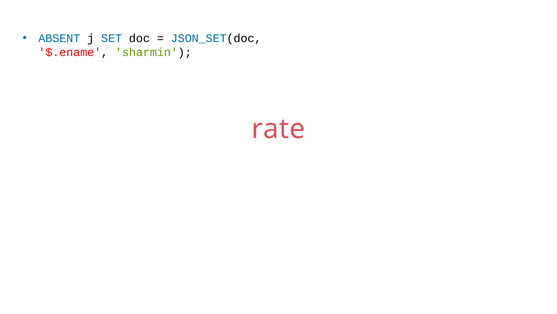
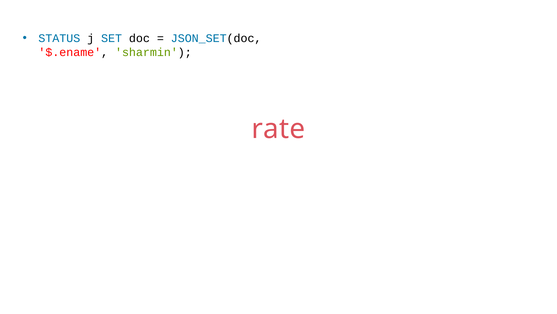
ABSENT: ABSENT -> STATUS
